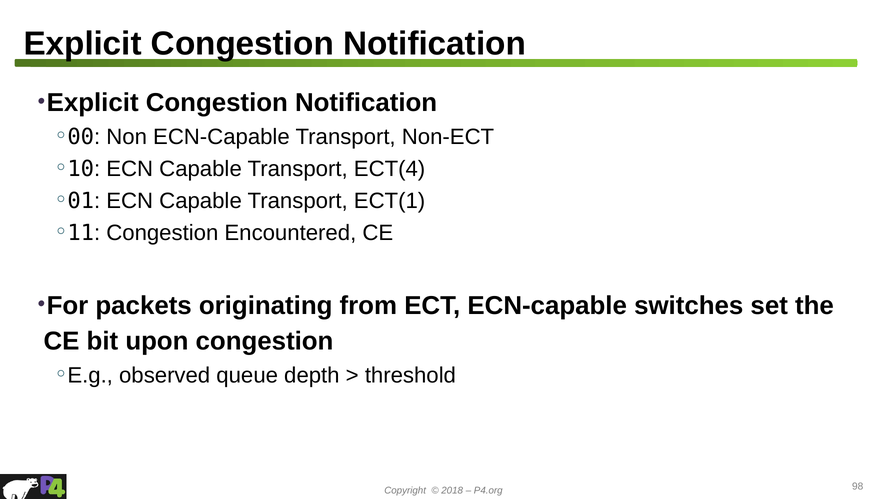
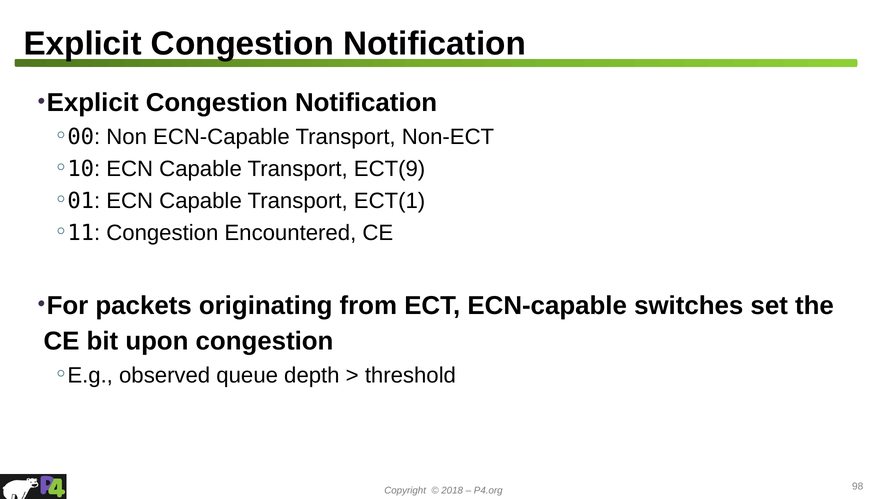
ECT(4: ECT(4 -> ECT(9
